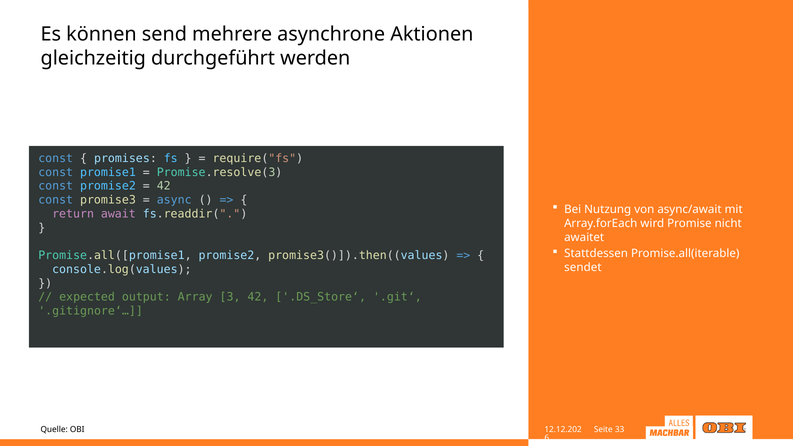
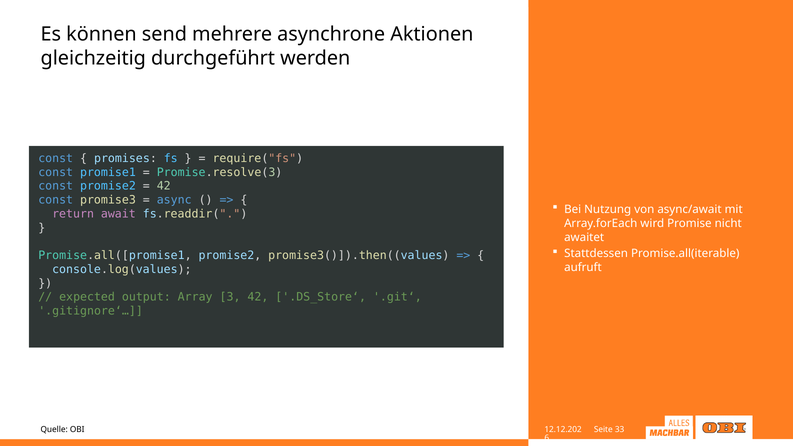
sendet: sendet -> aufruft
